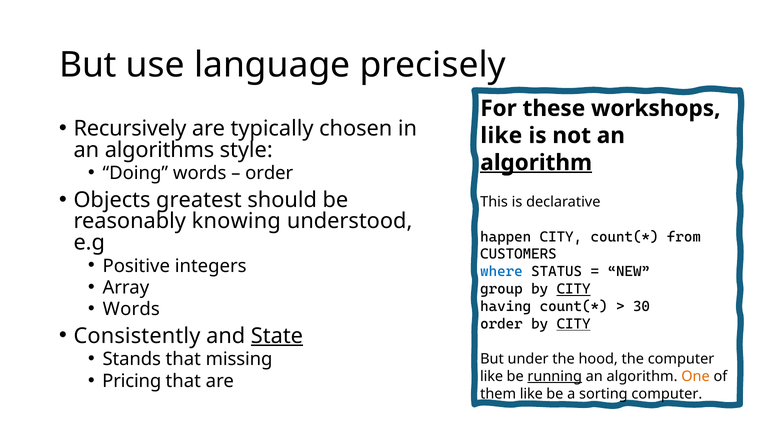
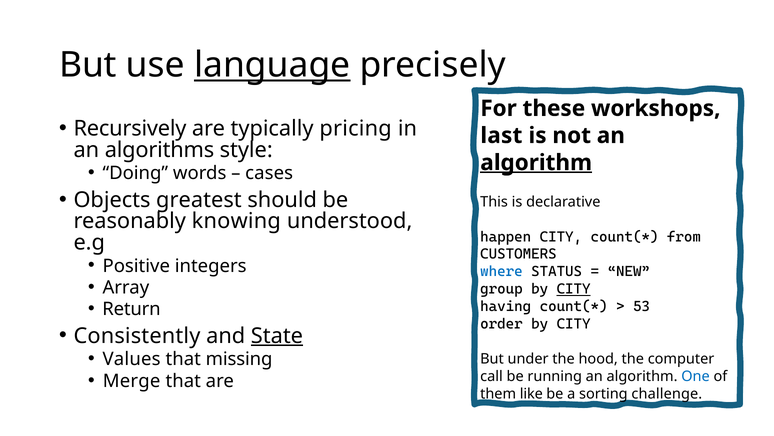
language underline: none -> present
chosen: chosen -> pricing
like at (501, 135): like -> last
order at (269, 173): order -> cases
Words at (131, 309): Words -> Return
30: 30 -> 53
CITY at (574, 323) underline: present -> none
Stands: Stands -> Values
Pricing: Pricing -> Merge
like at (492, 376): like -> call
running underline: present -> none
One colour: orange -> blue
sorting computer: computer -> challenge
